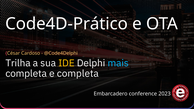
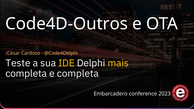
Code4D-Prático: Code4D-Prático -> Code4D-Outros
Trilha: Trilha -> Teste
mais colour: light blue -> yellow
